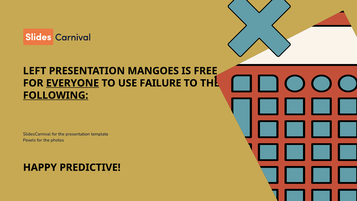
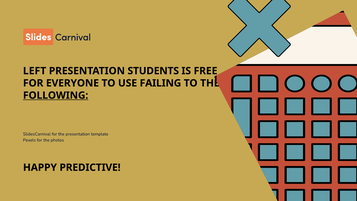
MANGOES: MANGOES -> STUDENTS
EVERYONE underline: present -> none
FAILURE: FAILURE -> FAILING
